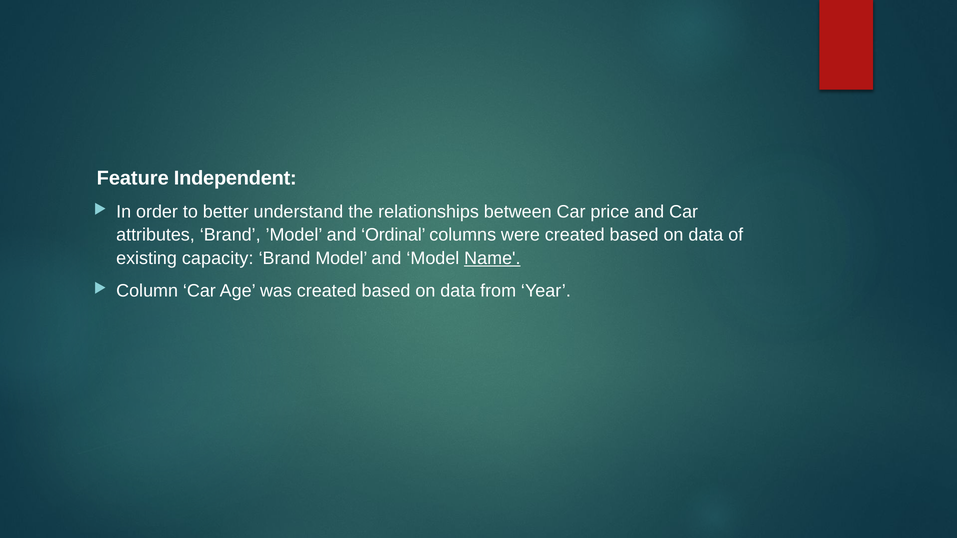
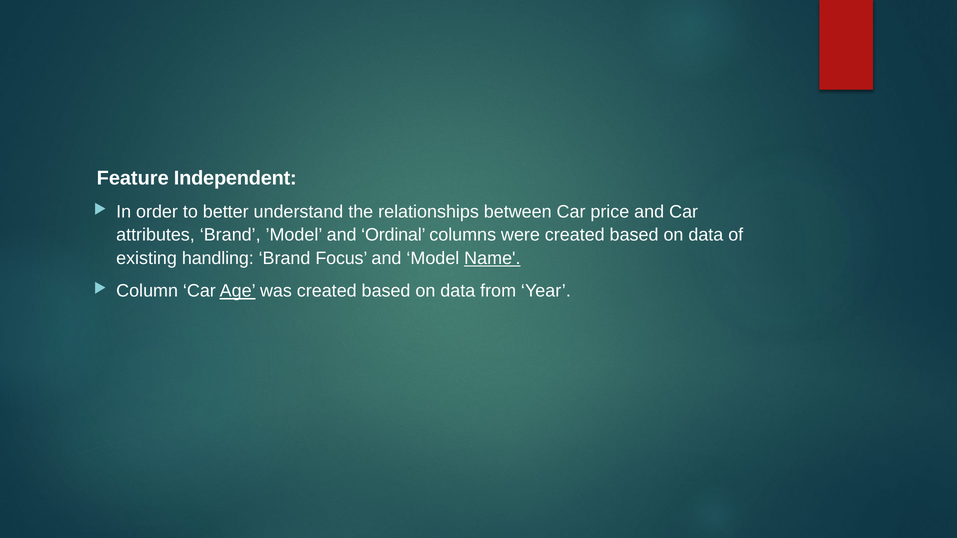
capacity: capacity -> handling
Brand Model: Model -> Focus
Age underline: none -> present
